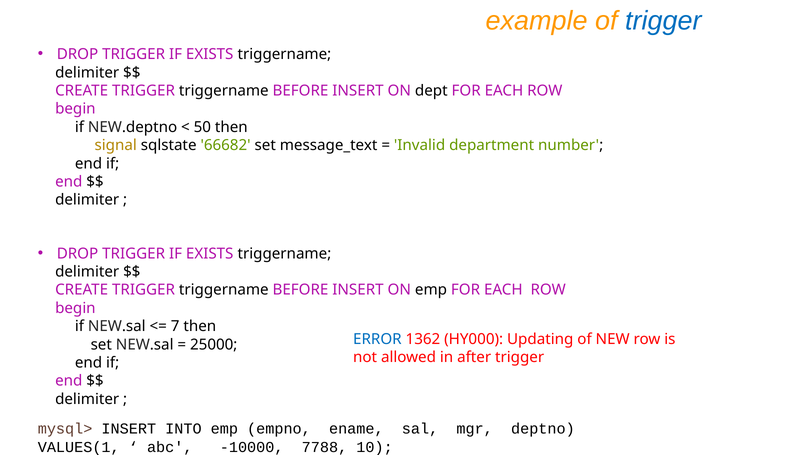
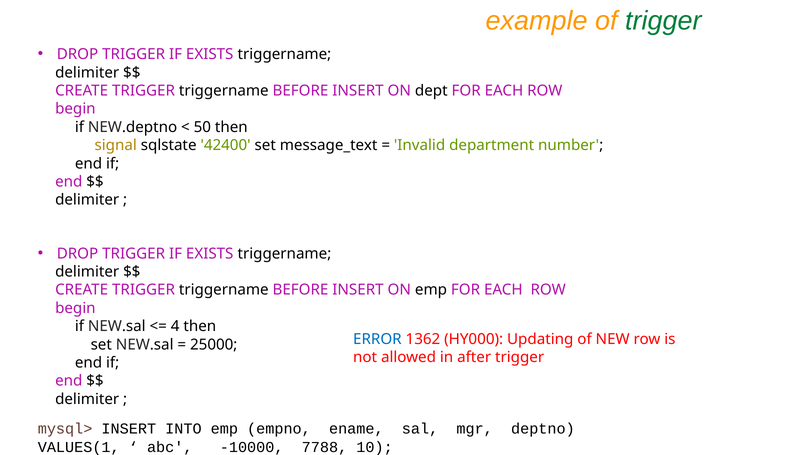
trigger at (663, 21) colour: blue -> green
66682: 66682 -> 42400
7: 7 -> 4
